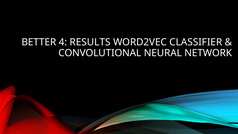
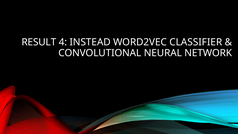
BETTER: BETTER -> RESULT
RESULTS: RESULTS -> INSTEAD
